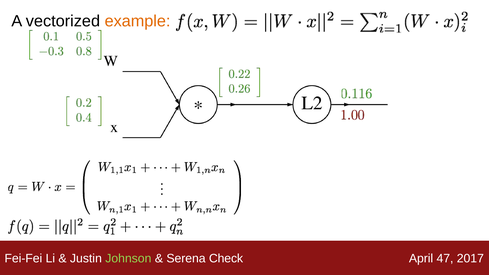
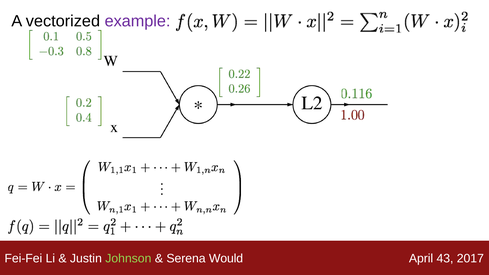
example colour: orange -> purple
Check: Check -> Would
47: 47 -> 43
